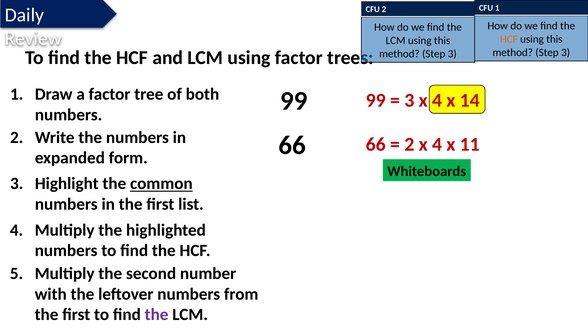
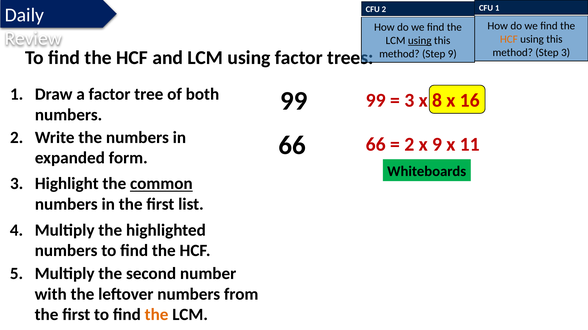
using at (420, 41) underline: none -> present
3 at (452, 54): 3 -> 9
3 x 4: 4 -> 8
14: 14 -> 16
2 x 4: 4 -> 9
the at (157, 315) colour: purple -> orange
